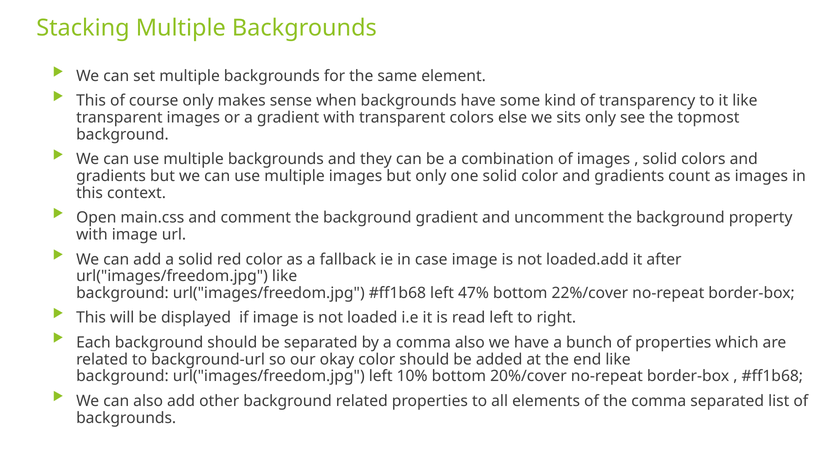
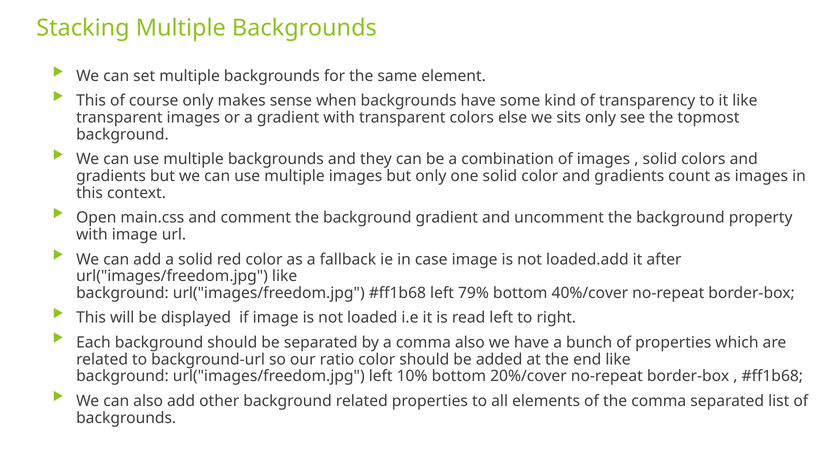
47%: 47% -> 79%
22%/cover: 22%/cover -> 40%/cover
okay: okay -> ratio
